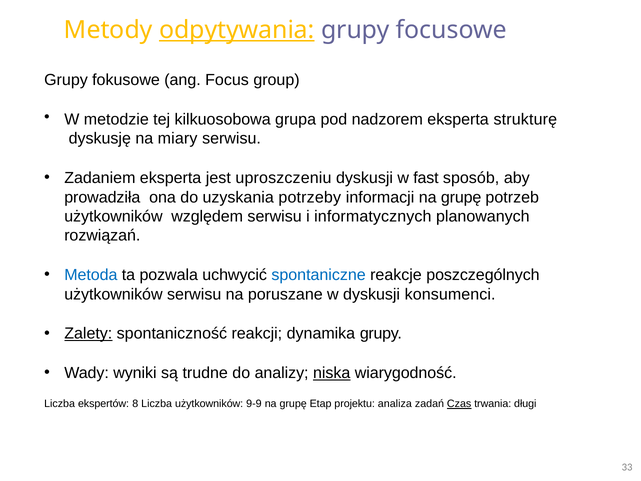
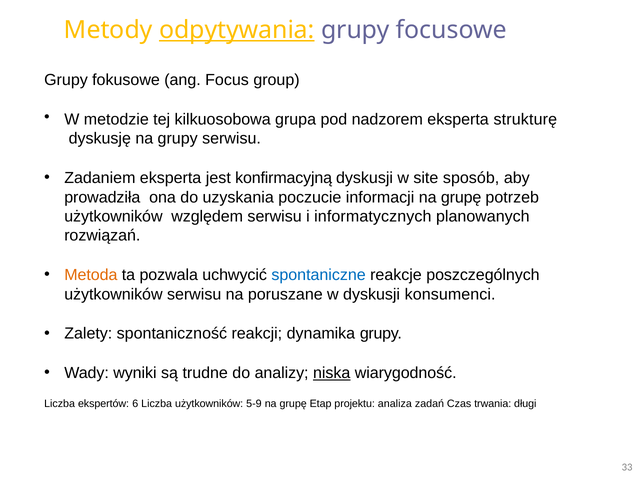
na miary: miary -> grupy
uproszczeniu: uproszczeniu -> konfirmacyjną
fast: fast -> site
potrzeby: potrzeby -> poczucie
Metoda colour: blue -> orange
Zalety underline: present -> none
8: 8 -> 6
9-9: 9-9 -> 5-9
Czas underline: present -> none
